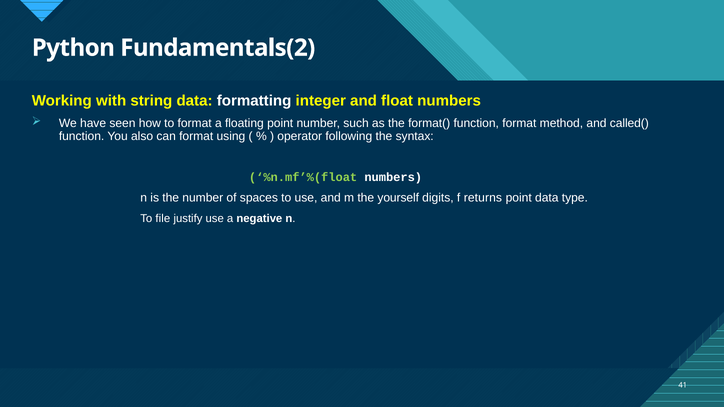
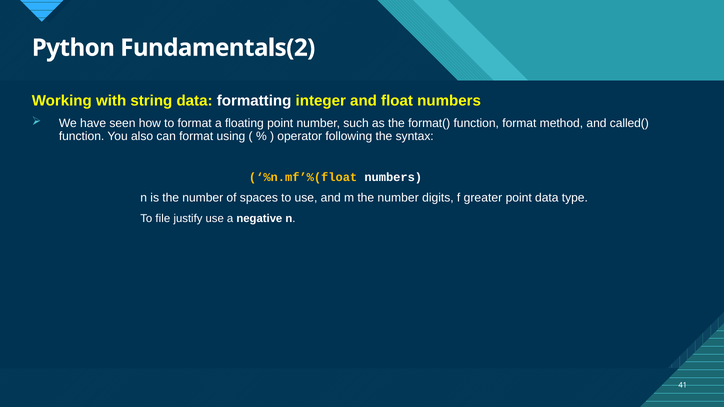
%n.mf’%(float colour: light green -> yellow
m the yourself: yourself -> number
returns: returns -> greater
